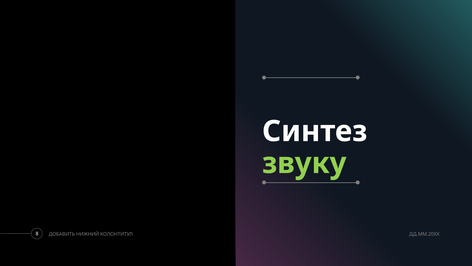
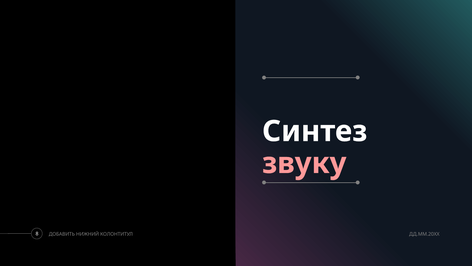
звуку colour: light green -> pink
